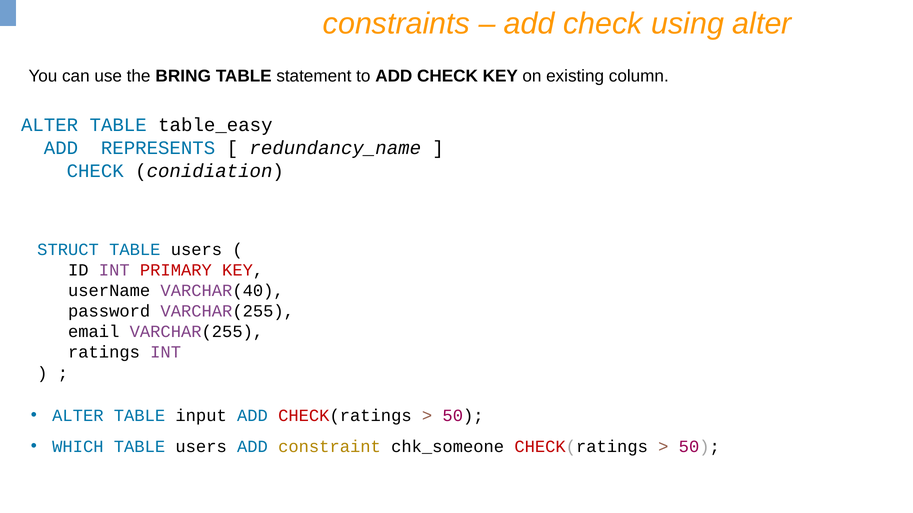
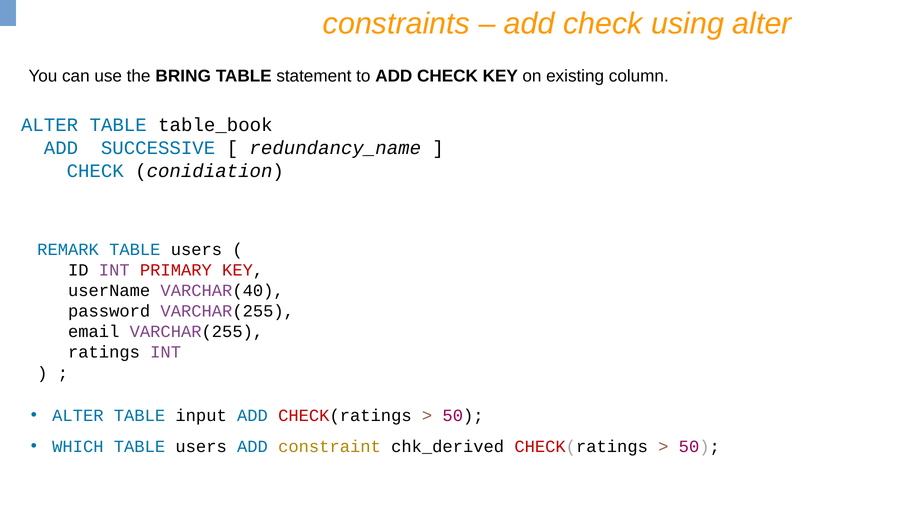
table_easy: table_easy -> table_book
REPRESENTS: REPRESENTS -> SUCCESSIVE
STRUCT: STRUCT -> REMARK
chk_someone: chk_someone -> chk_derived
